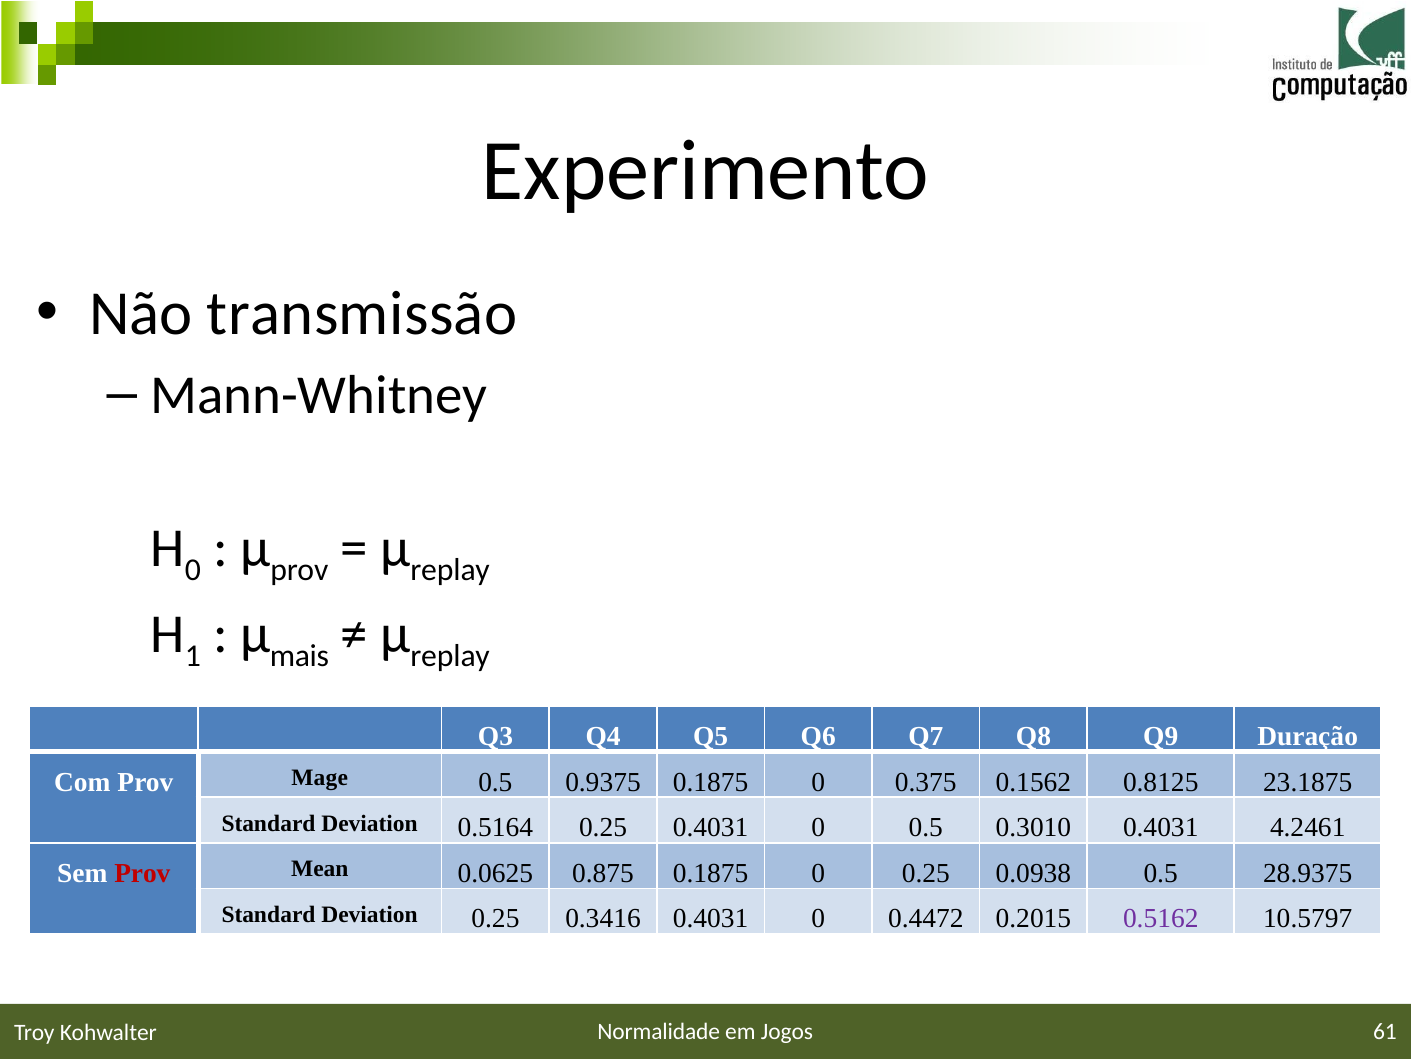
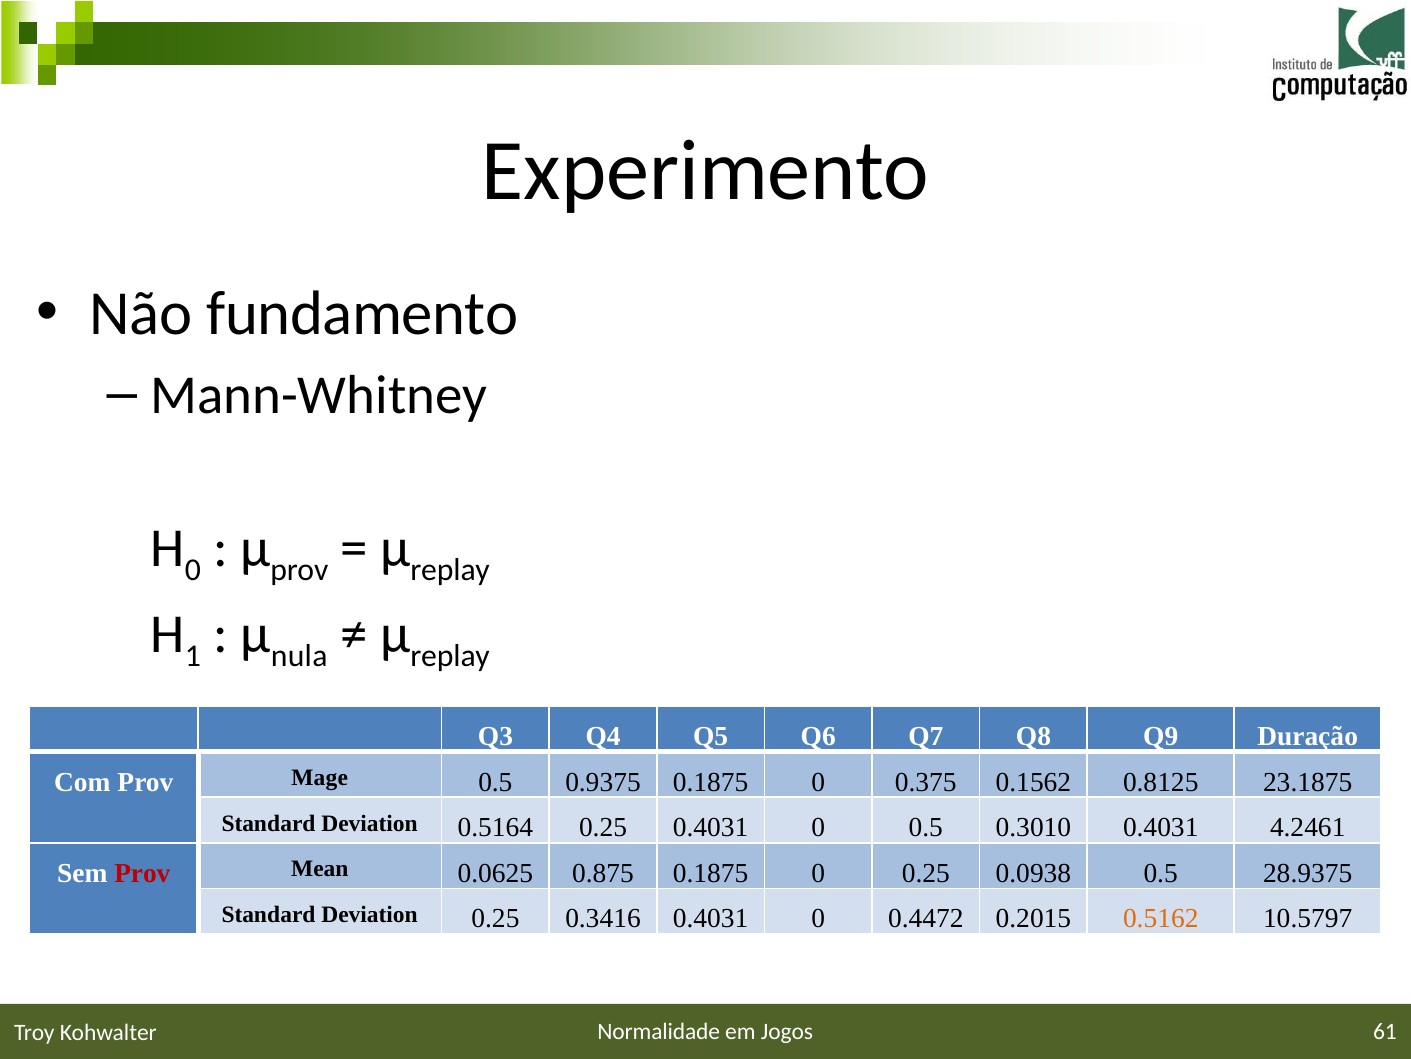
transmissão: transmissão -> fundamento
mais: mais -> nula
0.5162 colour: purple -> orange
